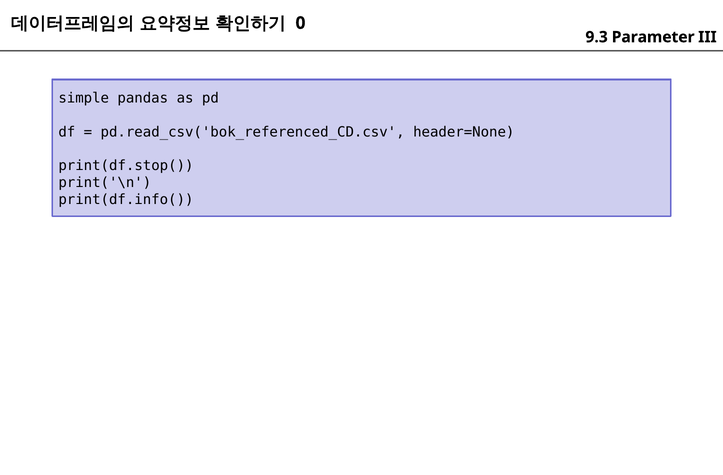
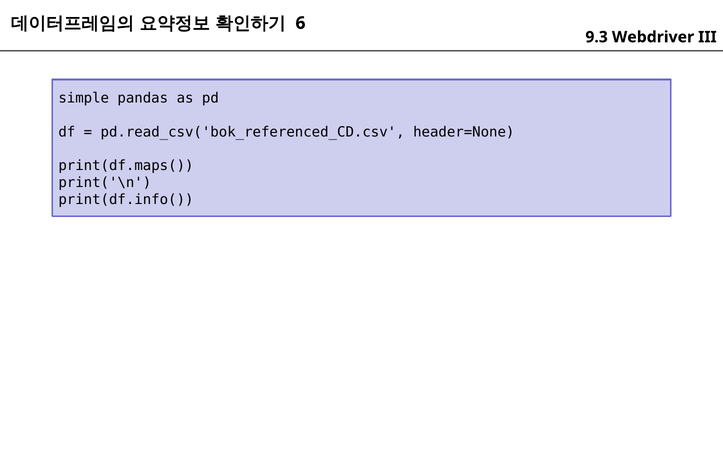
0: 0 -> 6
Parameter: Parameter -> Webdriver
print(df.stop(: print(df.stop( -> print(df.maps(
